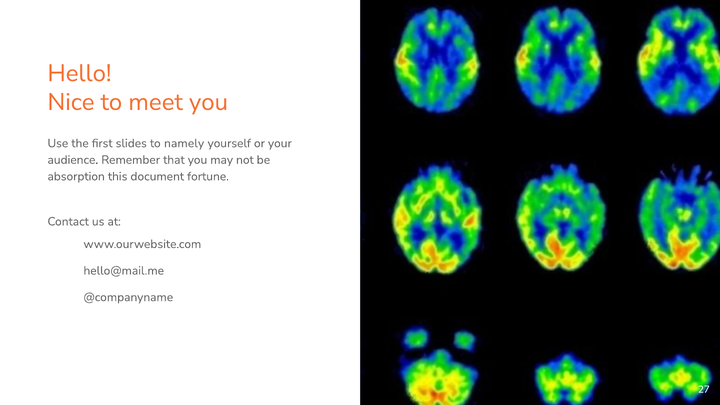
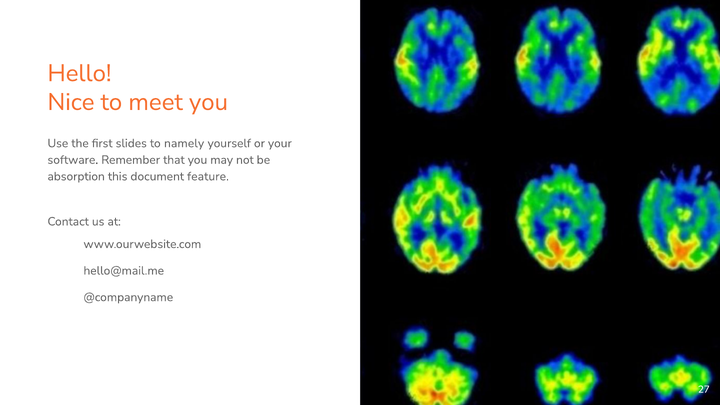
audience: audience -> software
fortune: fortune -> feature
